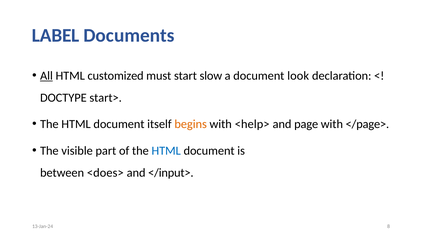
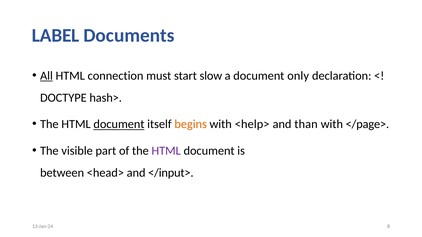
customized: customized -> connection
look: look -> only
start>: start> -> hash>
document at (119, 124) underline: none -> present
page: page -> than
HTML at (166, 151) colour: blue -> purple
<does>: <does> -> <head>
